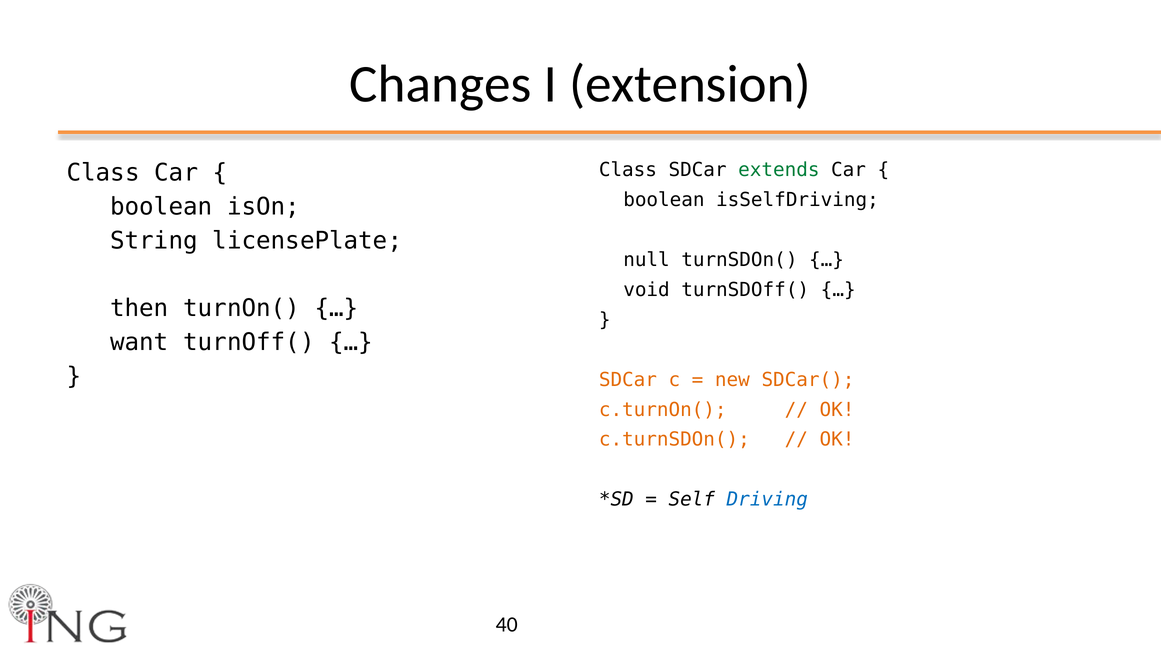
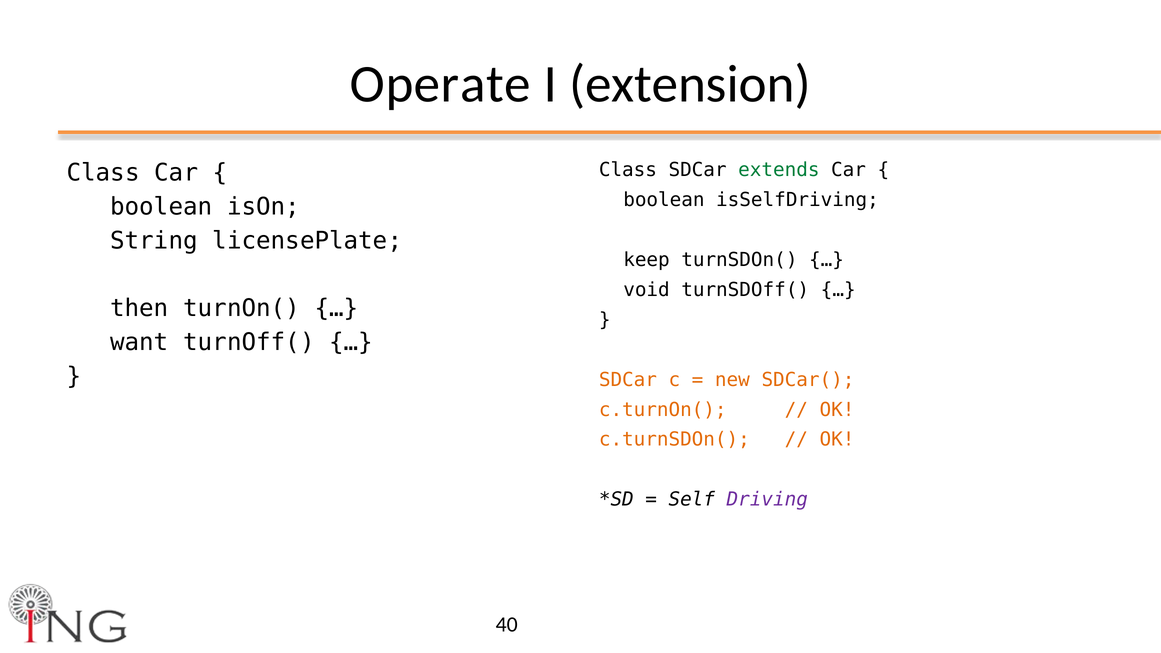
Changes: Changes -> Operate
null: null -> keep
Driving colour: blue -> purple
